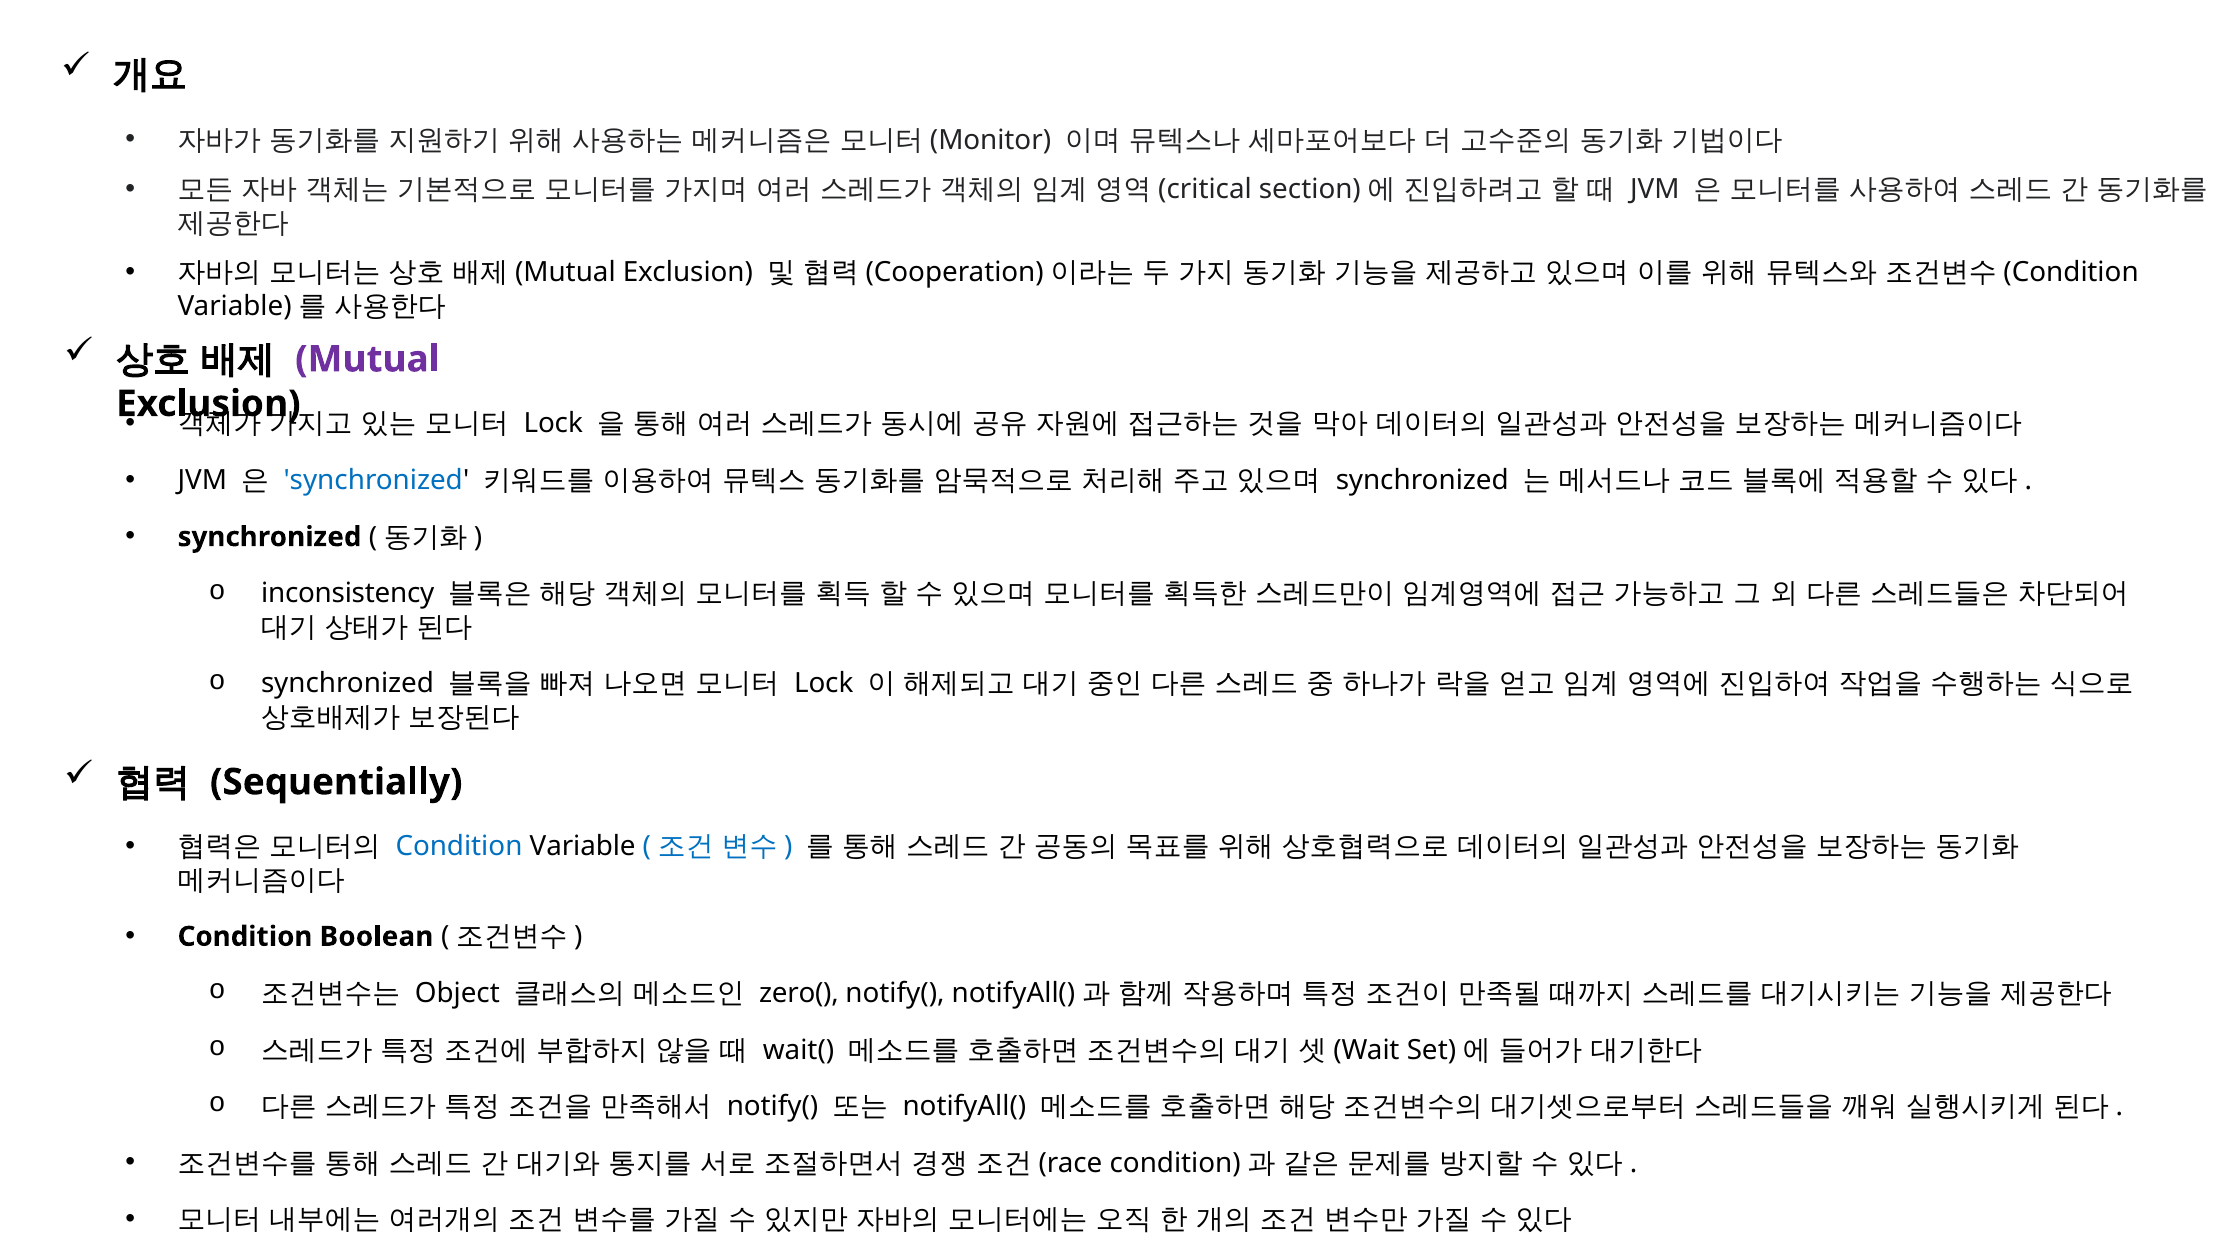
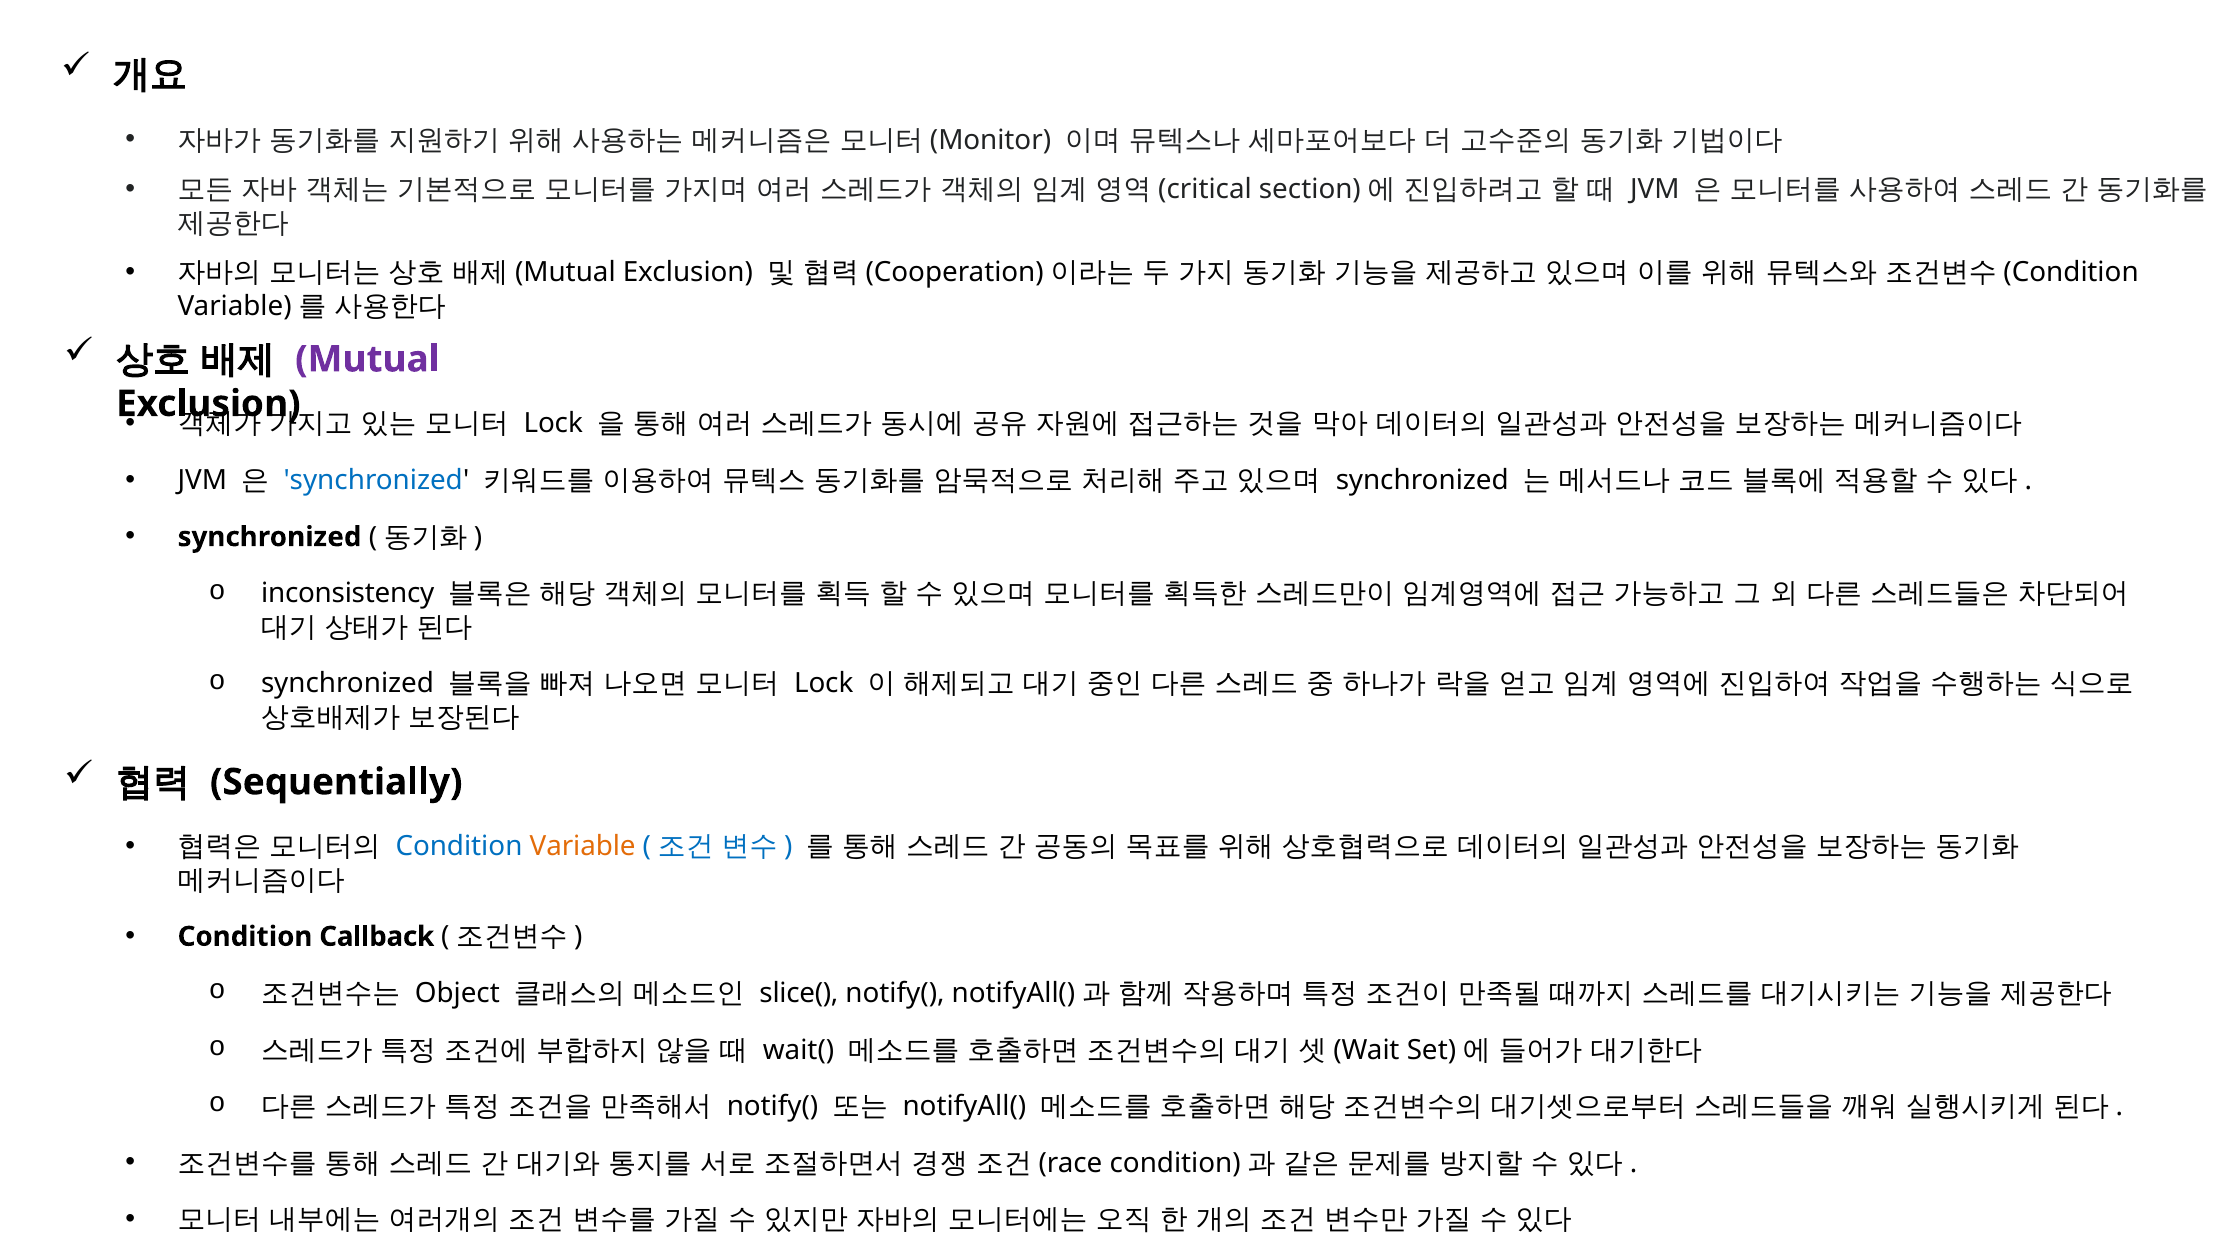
Variable colour: black -> orange
Boolean: Boolean -> Callback
zero(: zero( -> slice(
